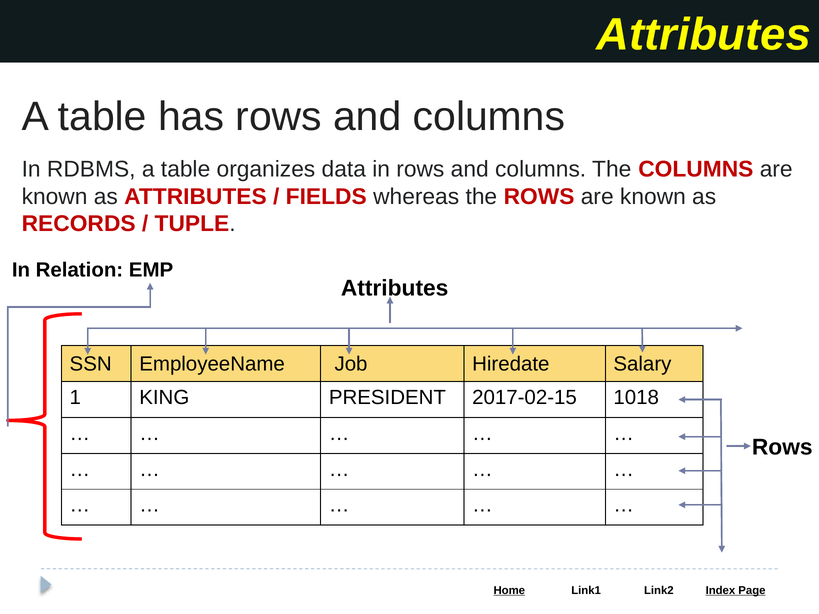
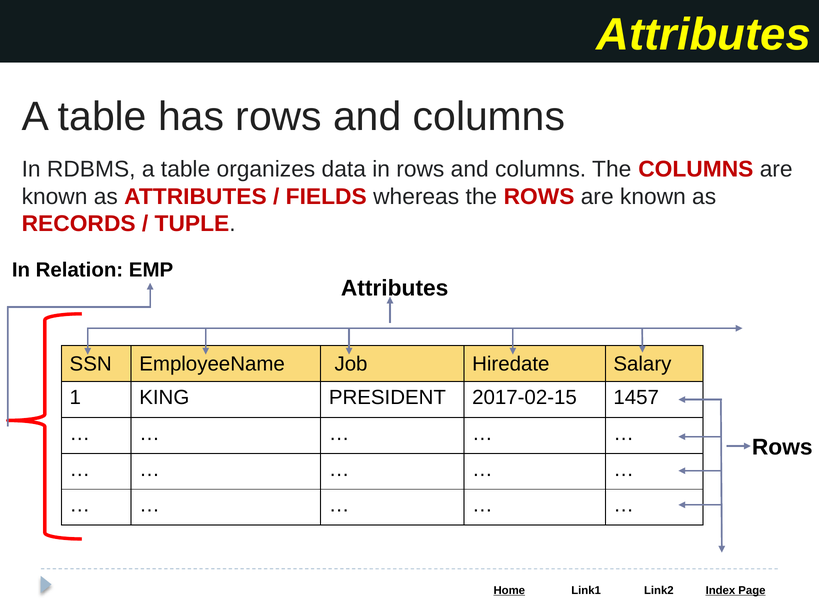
1018: 1018 -> 1457
